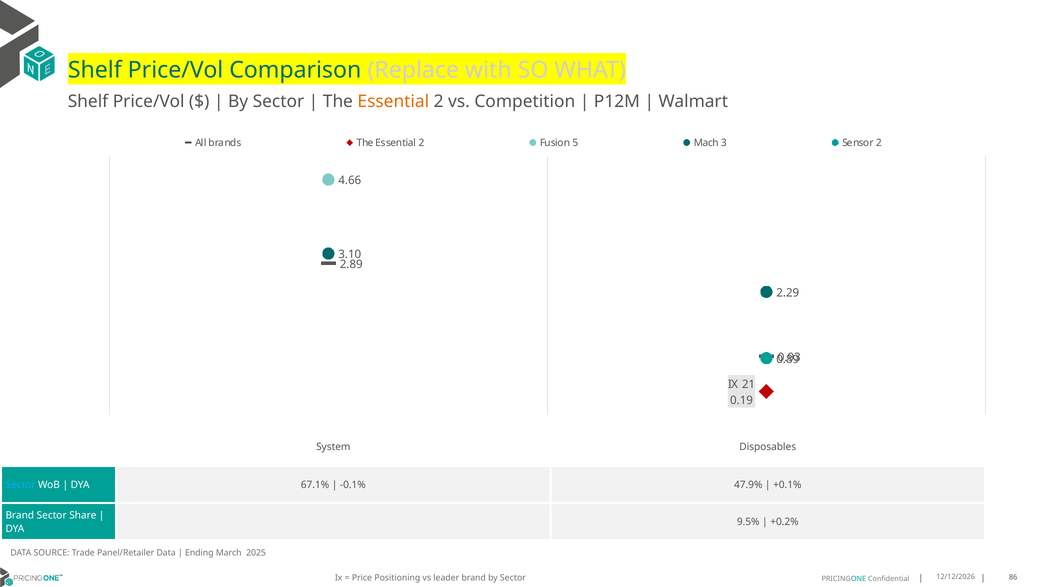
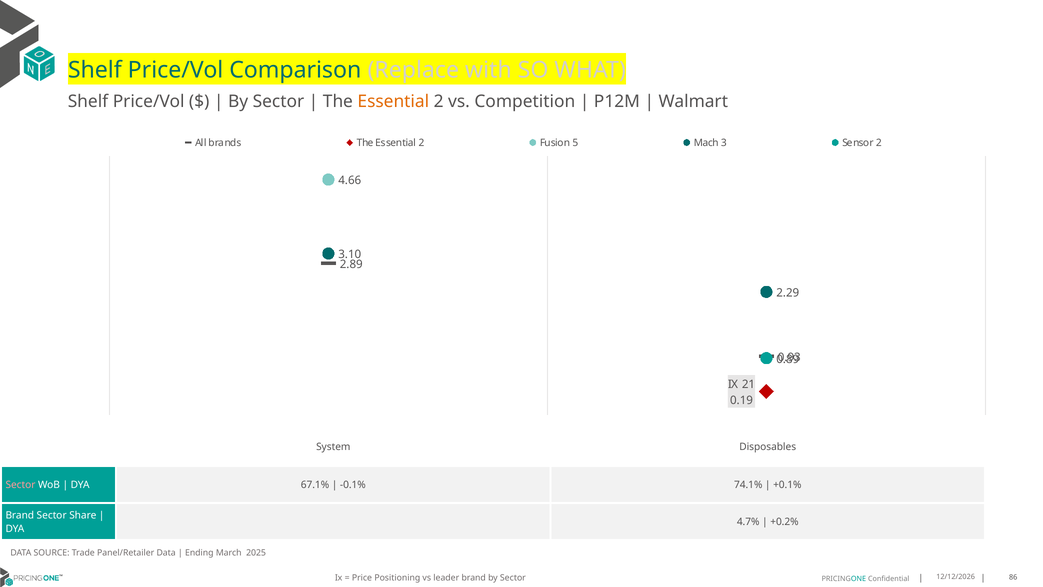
Sector at (20, 485) colour: light blue -> pink
47.9%: 47.9% -> 74.1%
9.5%: 9.5% -> 4.7%
